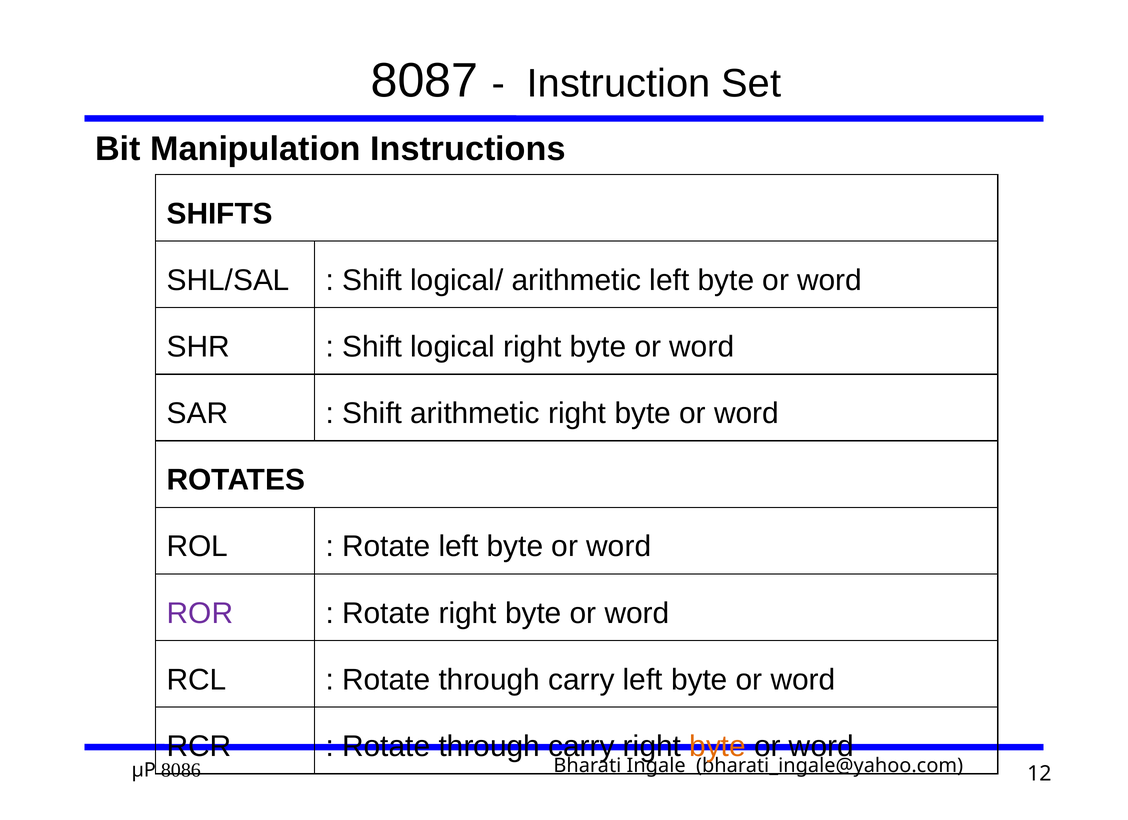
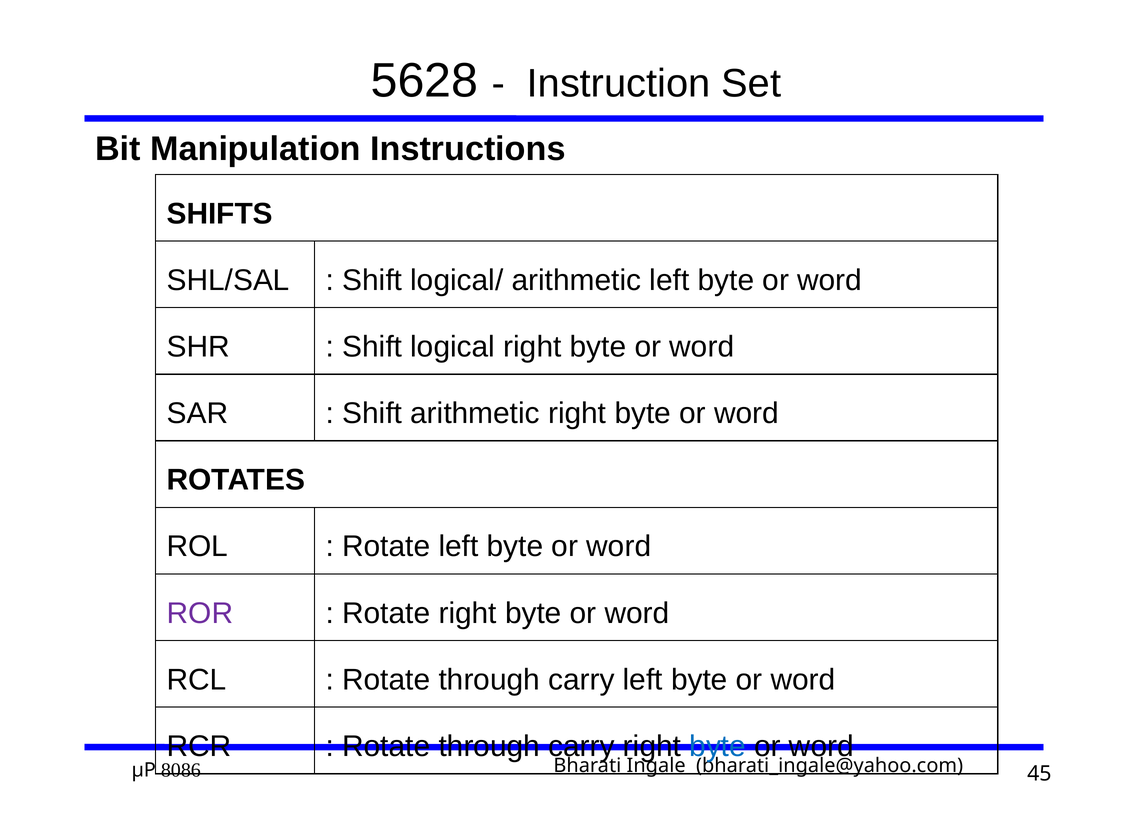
8087: 8087 -> 5628
byte at (718, 747) colour: orange -> blue
12: 12 -> 45
